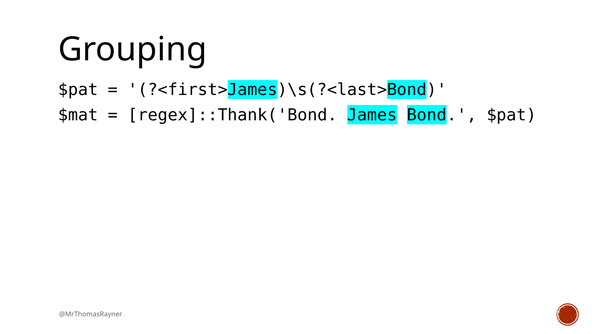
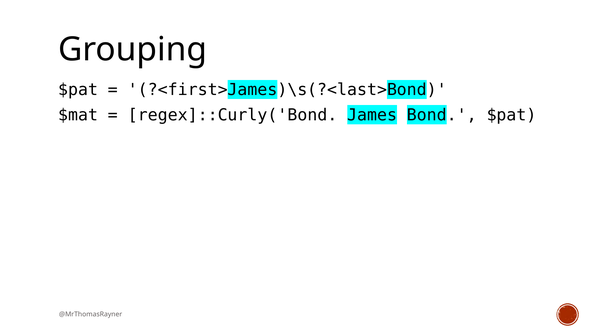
regex]::Thank('Bond: regex]::Thank('Bond -> regex]::Curly('Bond
